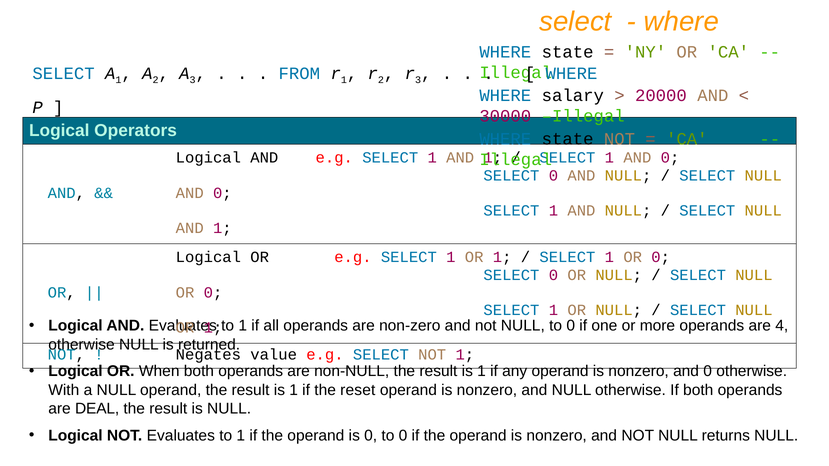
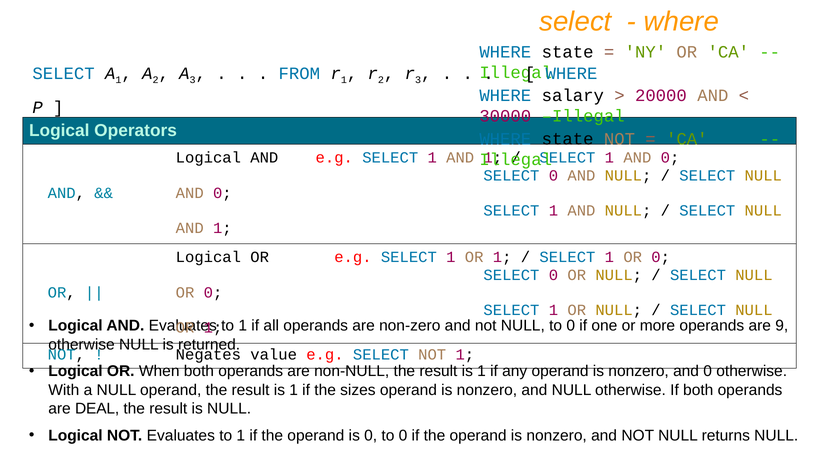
4: 4 -> 9
reset: reset -> sizes
